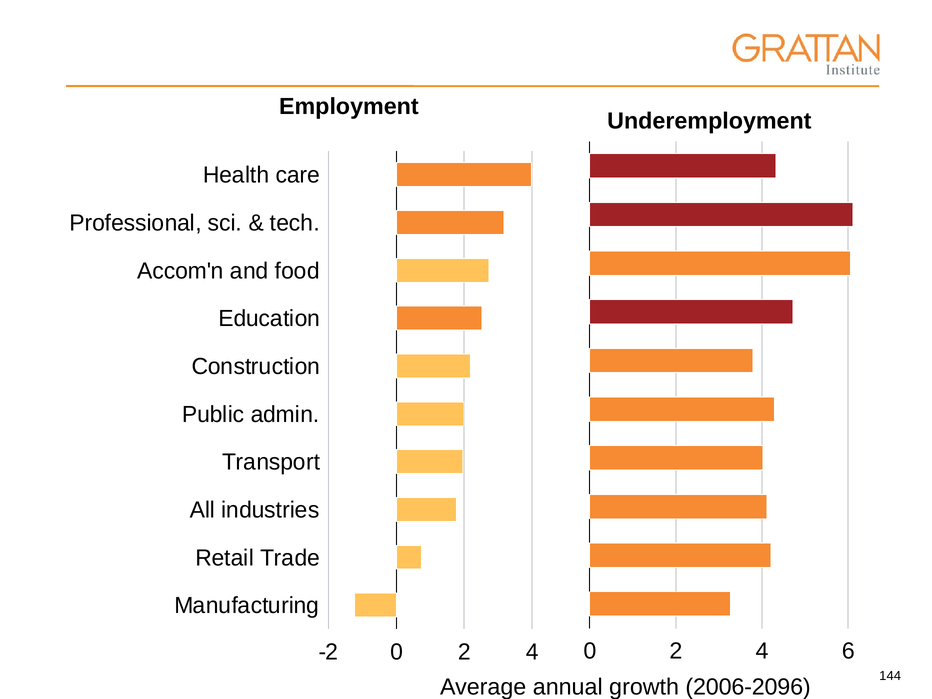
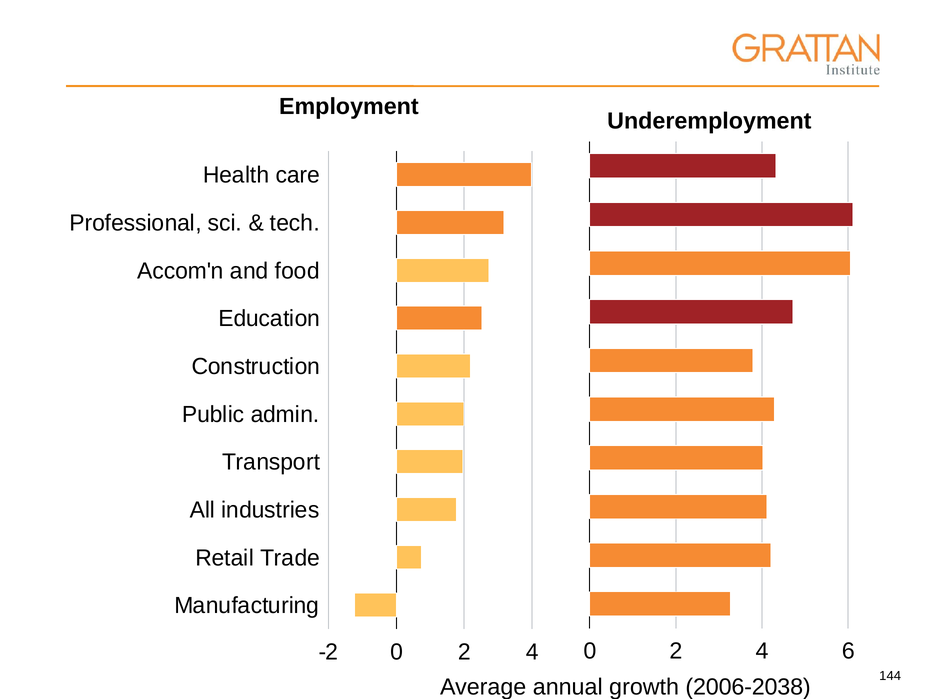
2006-2096: 2006-2096 -> 2006-2038
